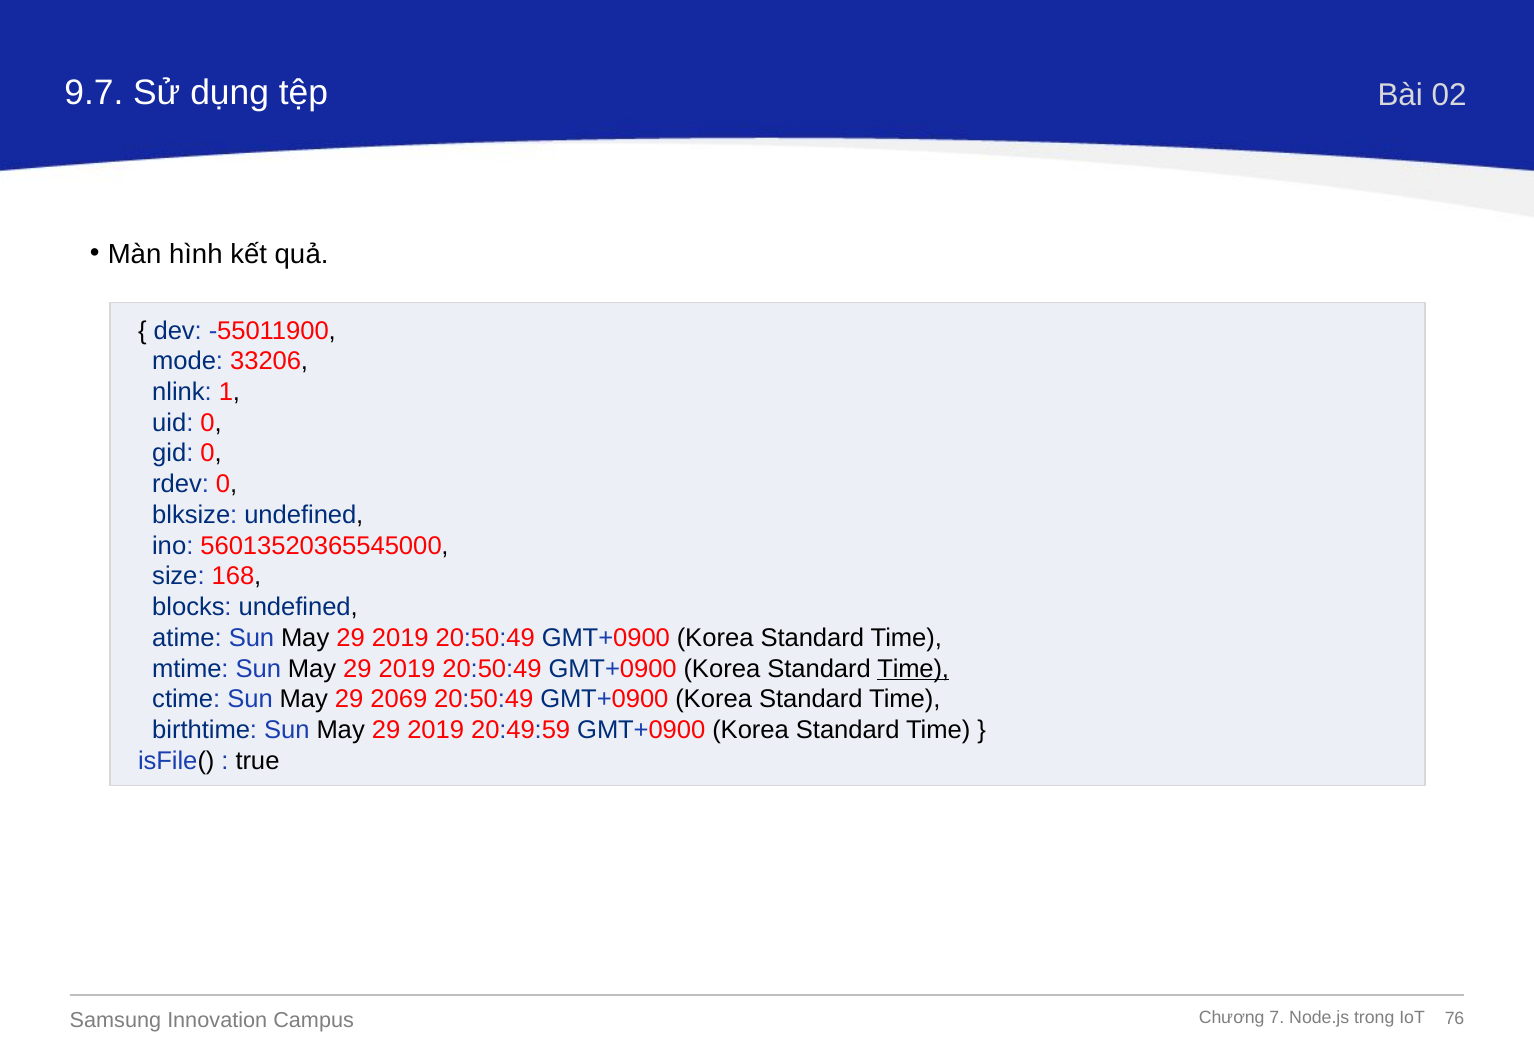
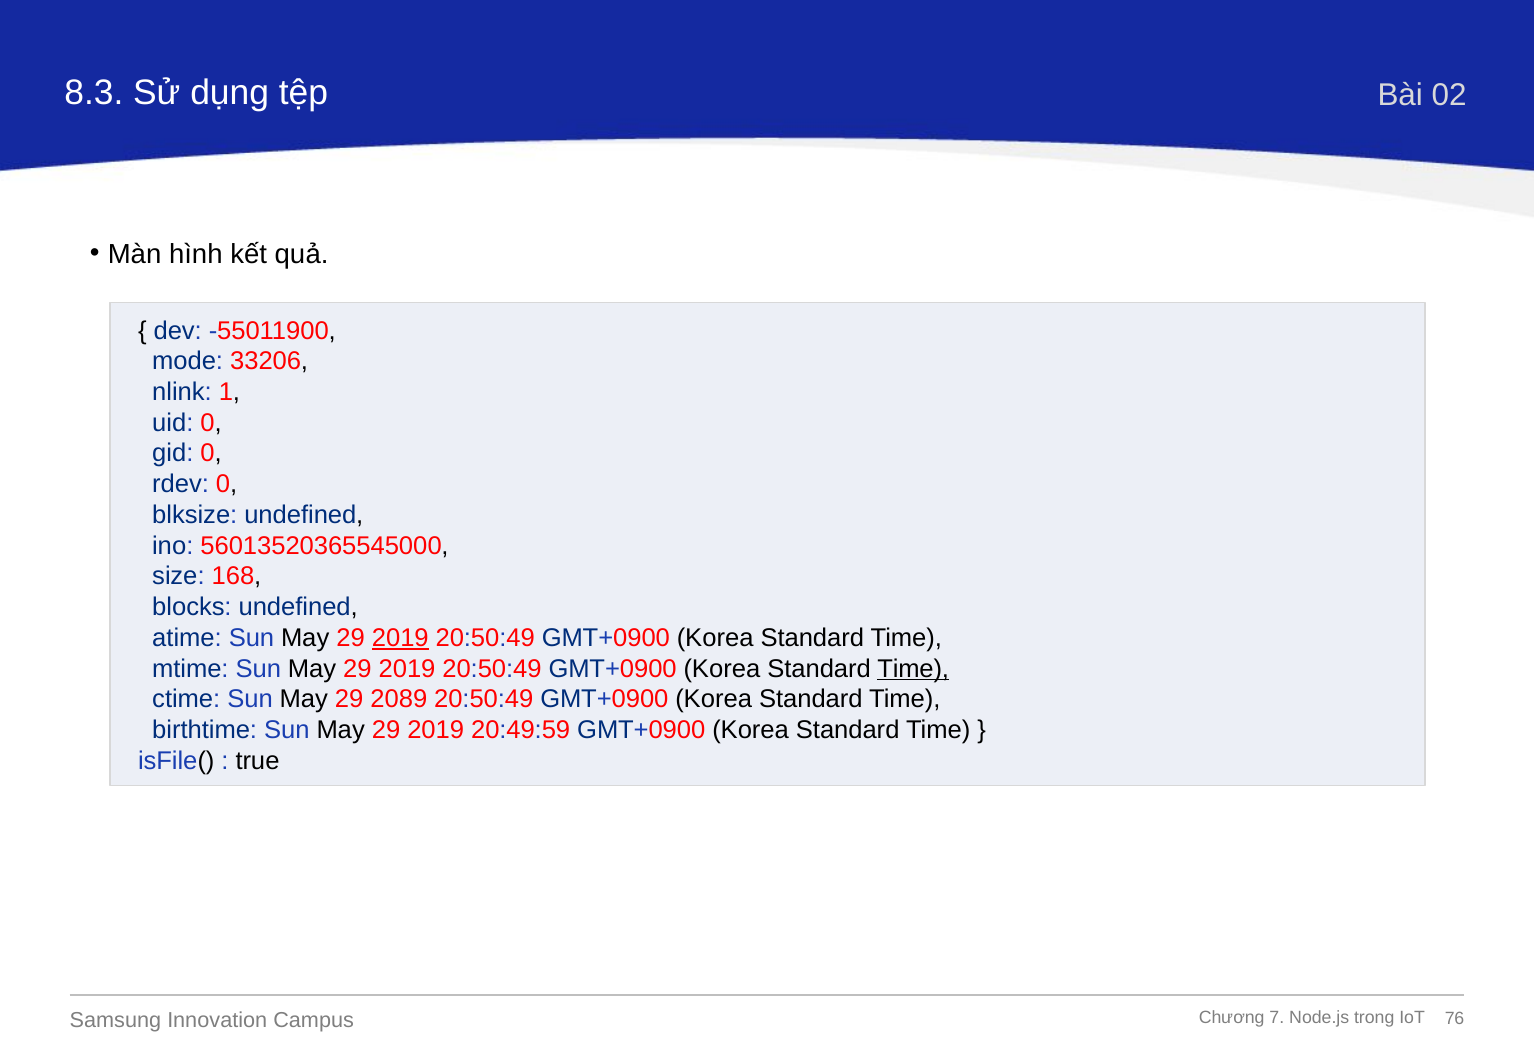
9.7: 9.7 -> 8.3
2019 at (400, 638) underline: none -> present
2069: 2069 -> 2089
